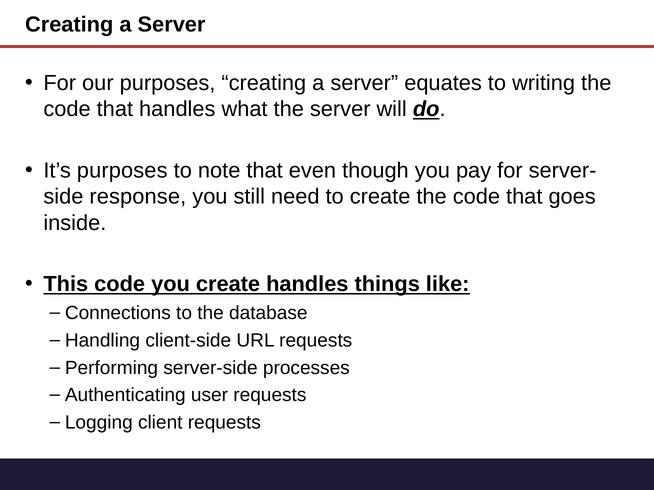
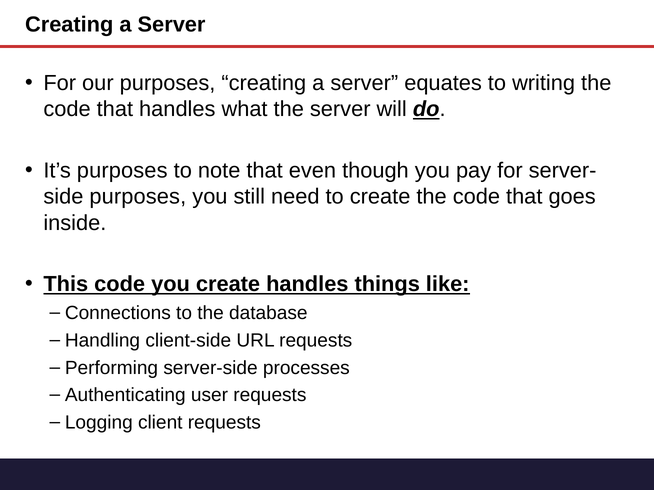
response at (138, 197): response -> purposes
